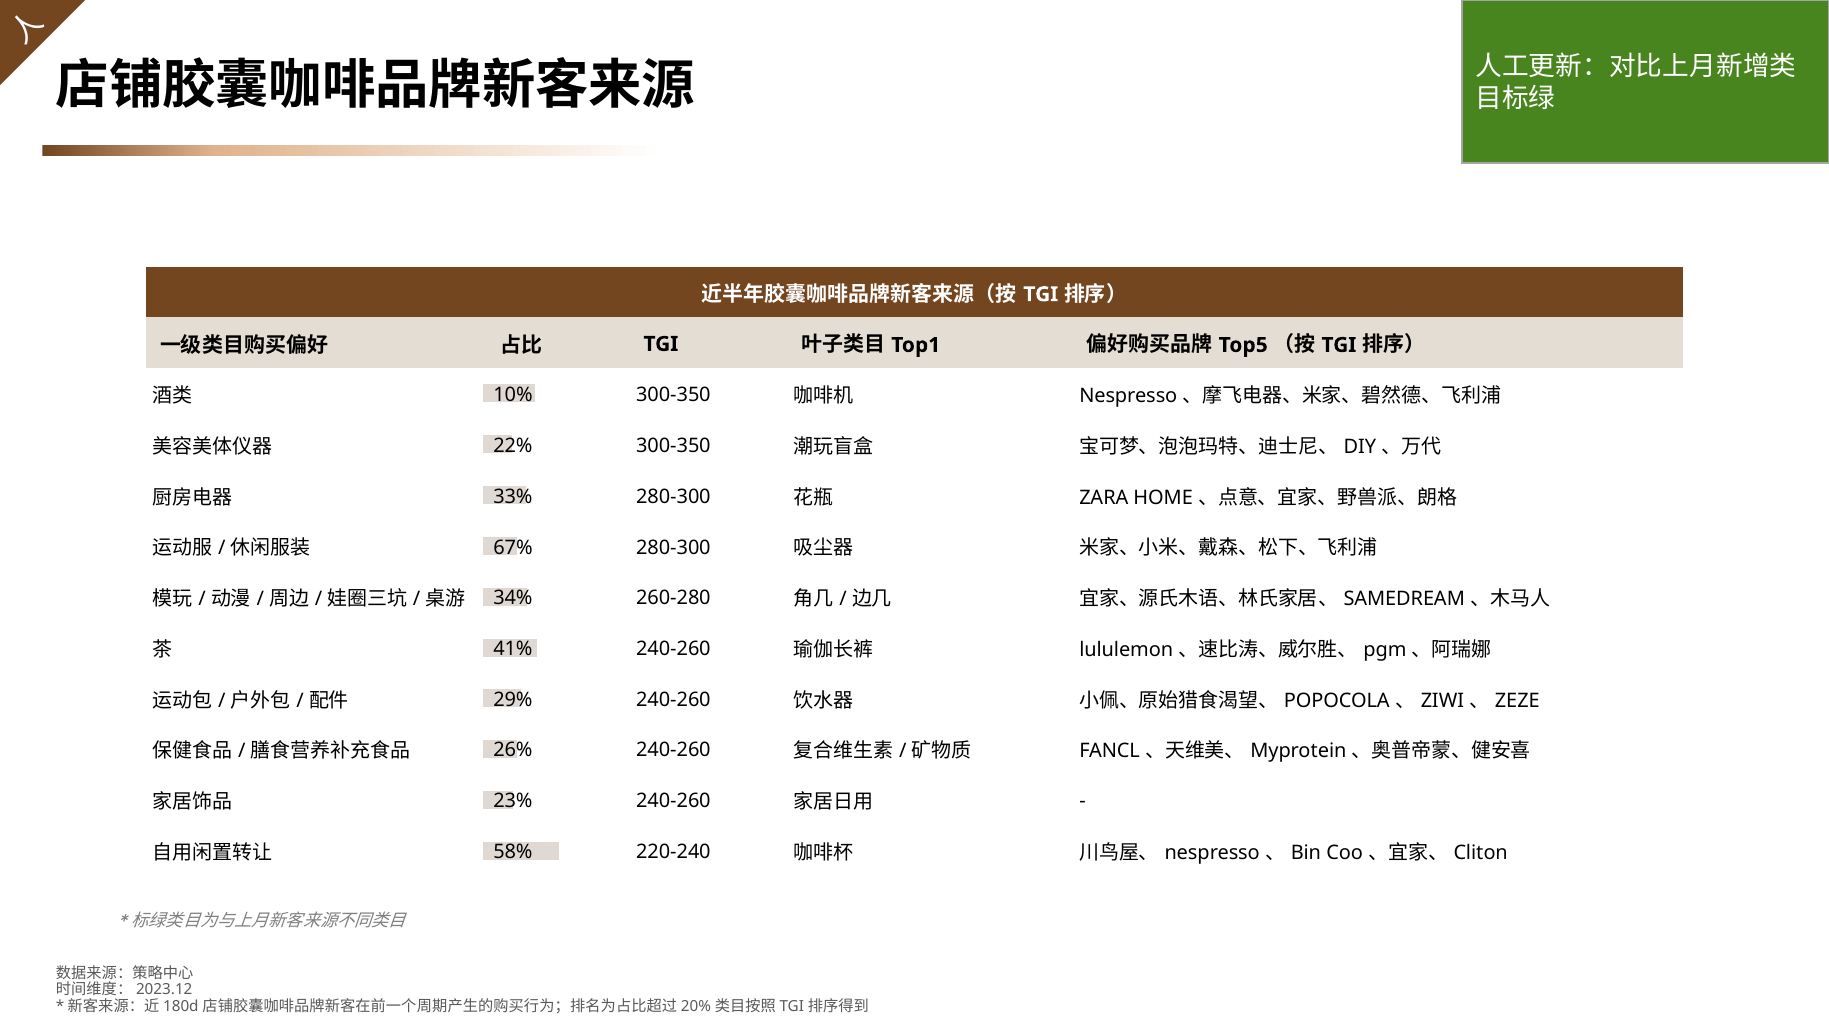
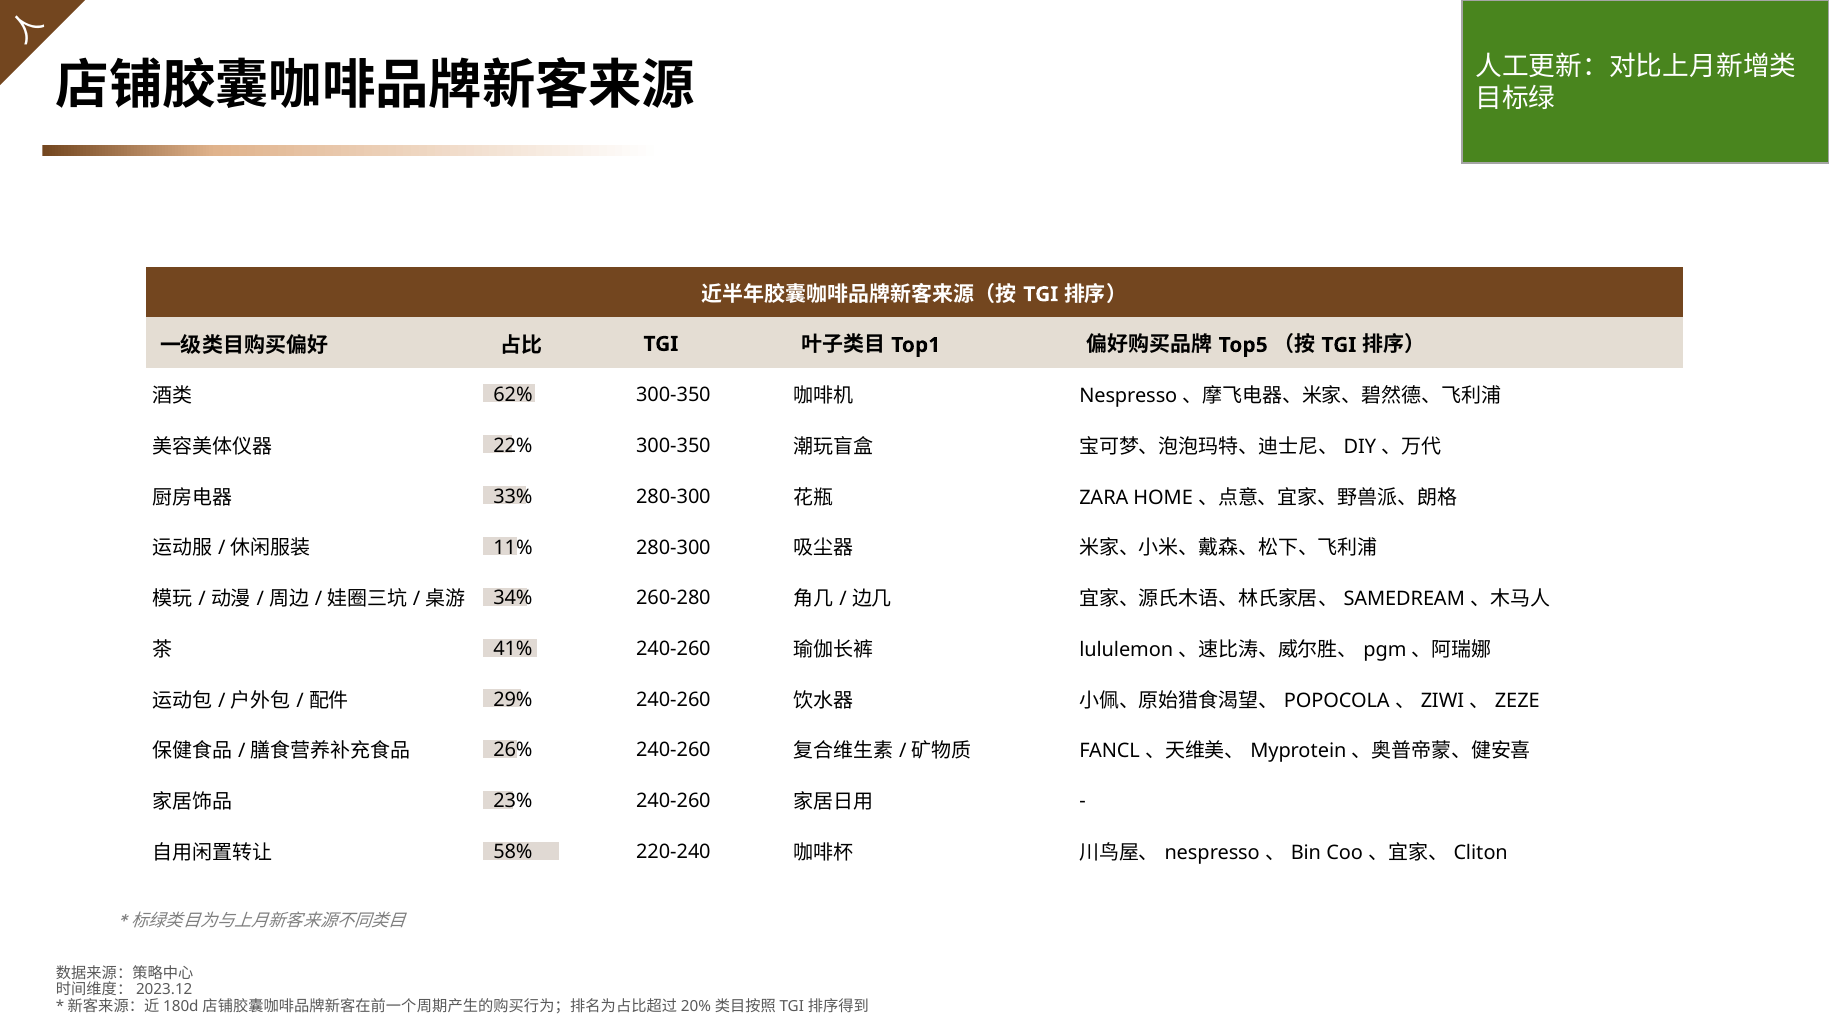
10%: 10% -> 62%
67%: 67% -> 11%
